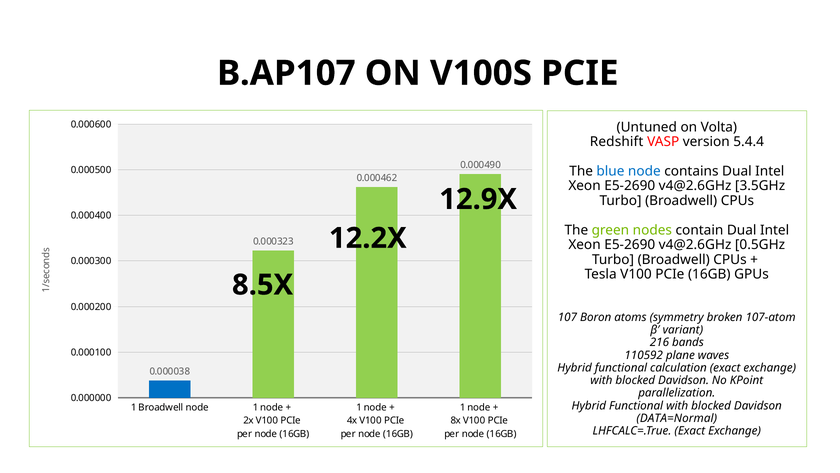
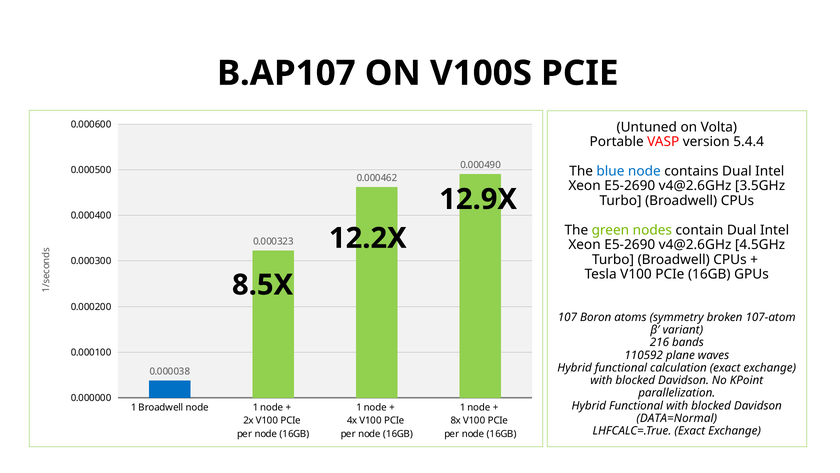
Redshift: Redshift -> Portable
0.5GHz: 0.5GHz -> 4.5GHz
